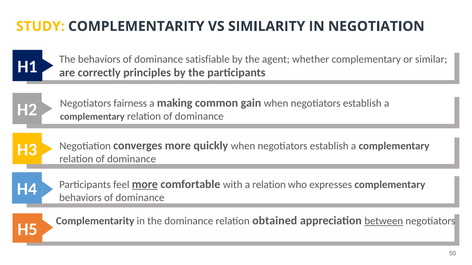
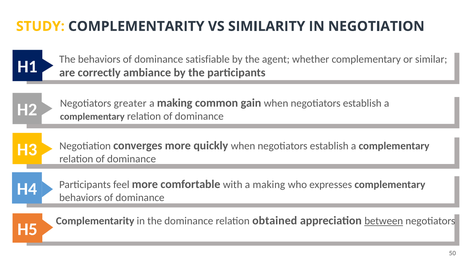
principles: principles -> ambiance
fairness: fairness -> greater
more at (145, 184) underline: present -> none
with a relation: relation -> making
